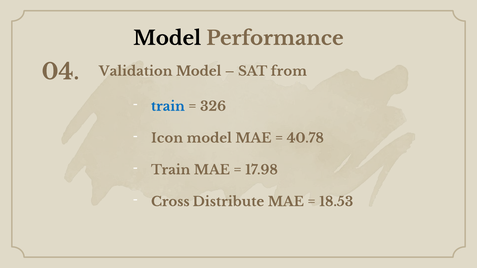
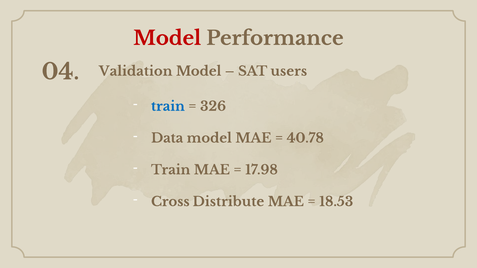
Model at (167, 38) colour: black -> red
from: from -> users
Icon: Icon -> Data
